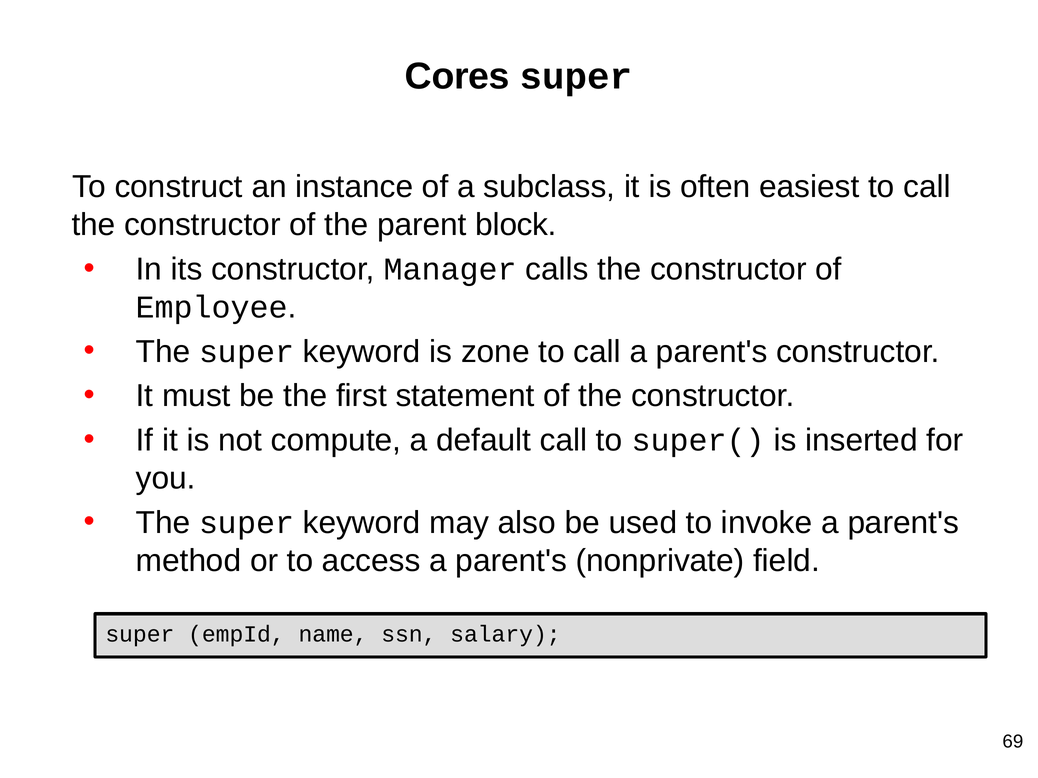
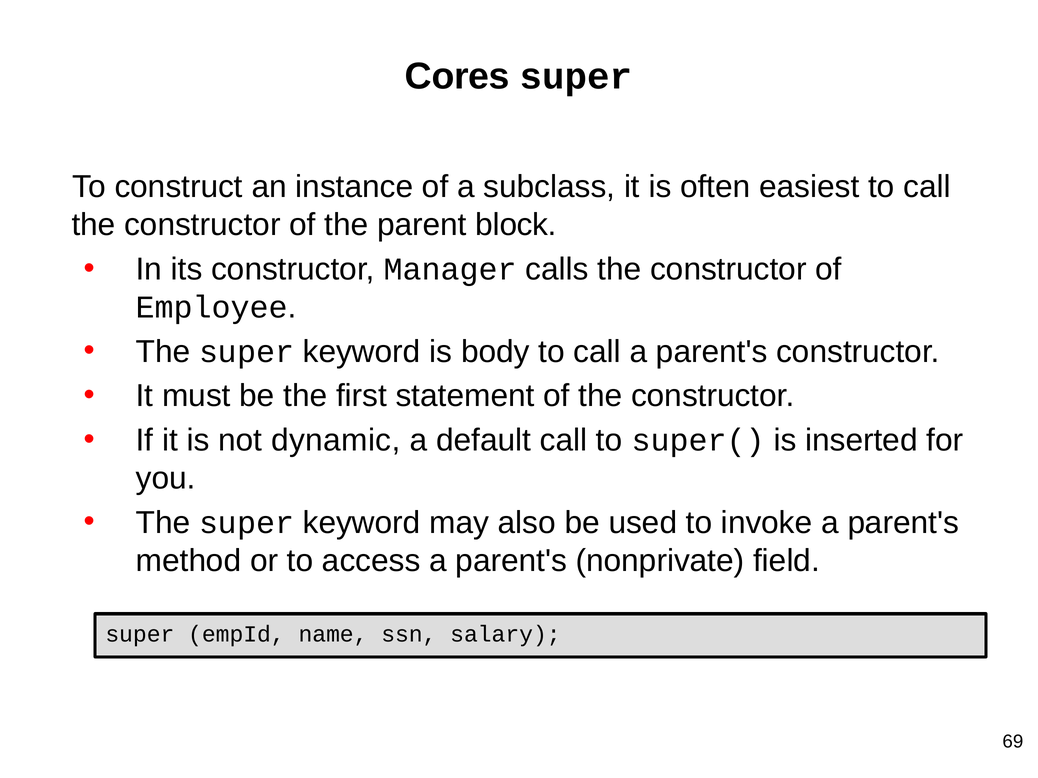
zone: zone -> body
compute: compute -> dynamic
